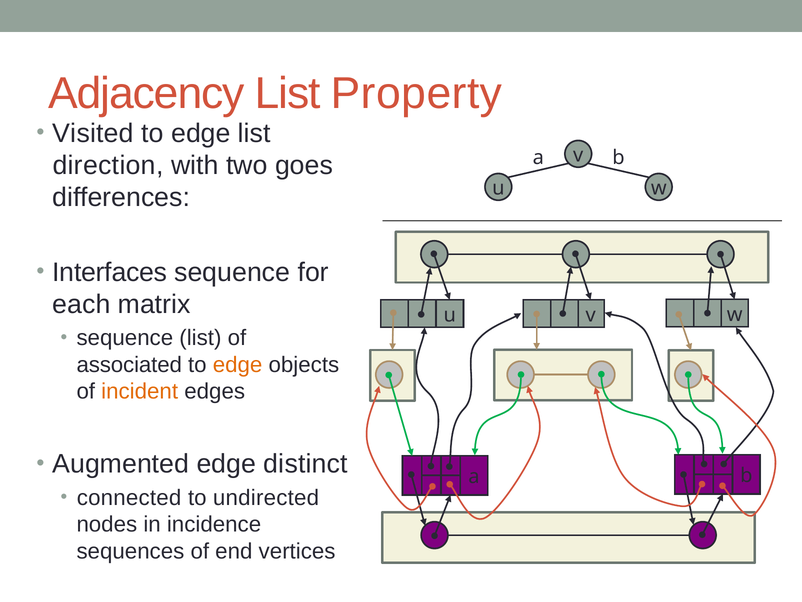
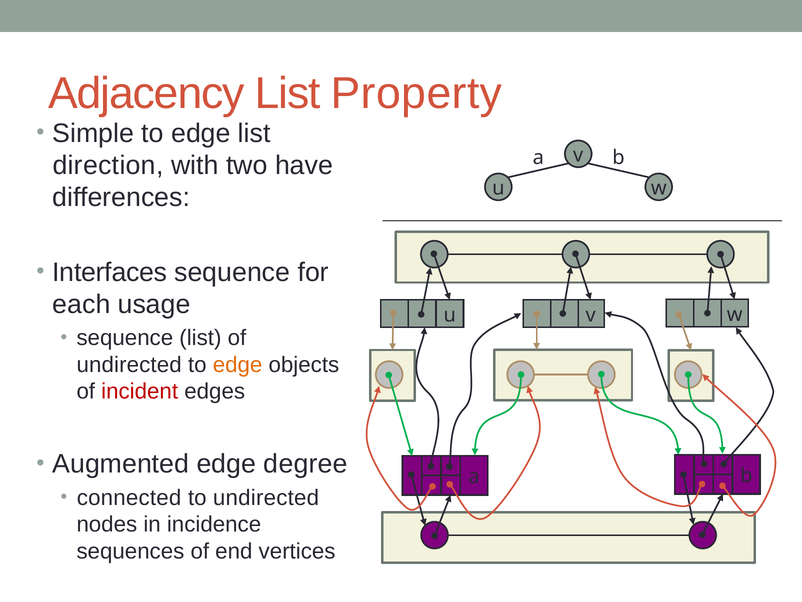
Visited: Visited -> Simple
goes: goes -> have
matrix: matrix -> usage
associated at (129, 365): associated -> undirected
incident colour: orange -> red
distinct: distinct -> degree
